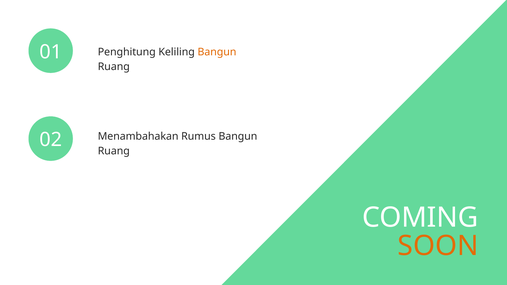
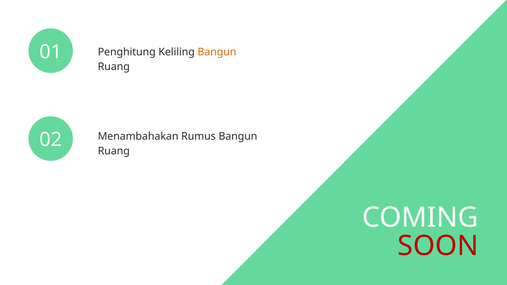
SOON colour: orange -> red
